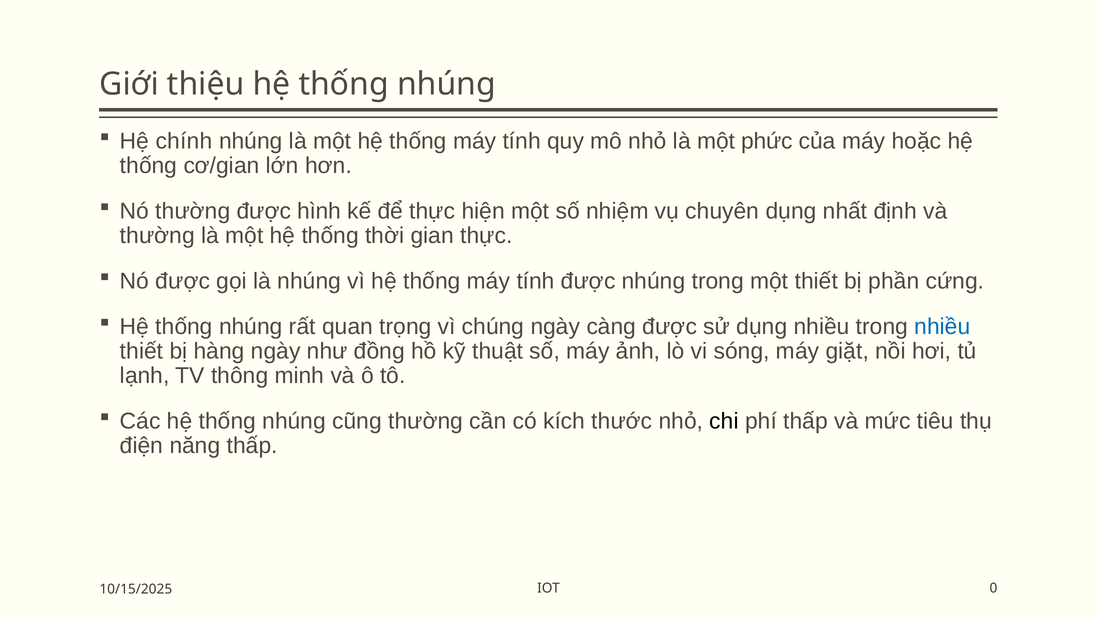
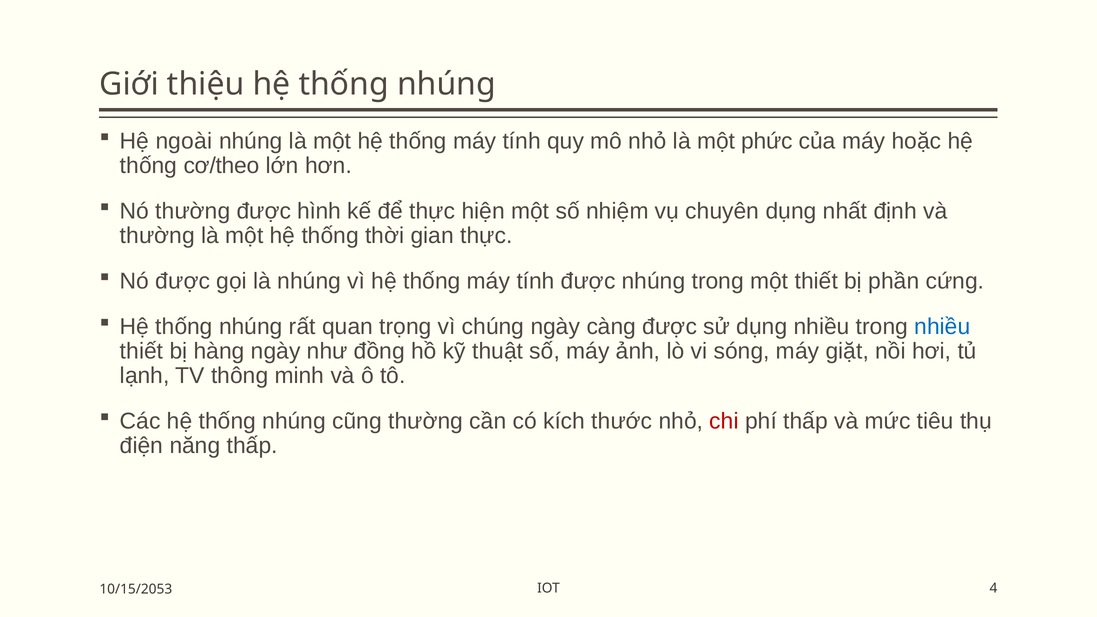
chính: chính -> ngoài
cơ/gian: cơ/gian -> cơ/theo
chi colour: black -> red
0: 0 -> 4
10/15/2025: 10/15/2025 -> 10/15/2053
